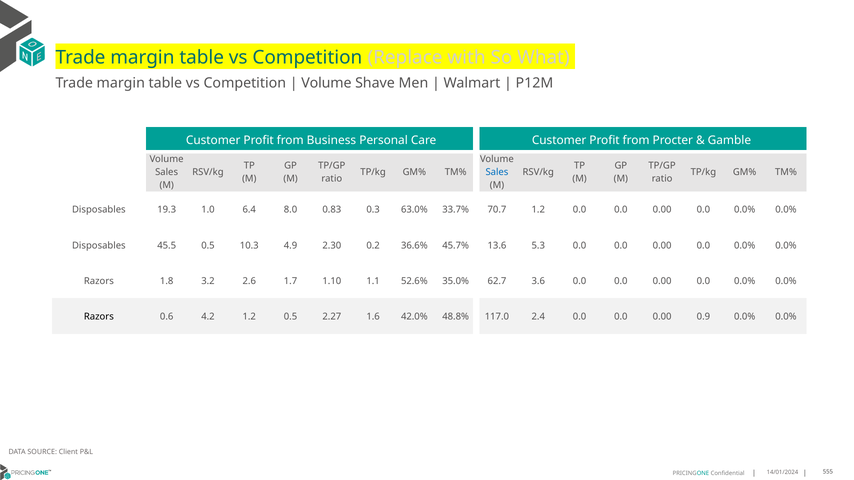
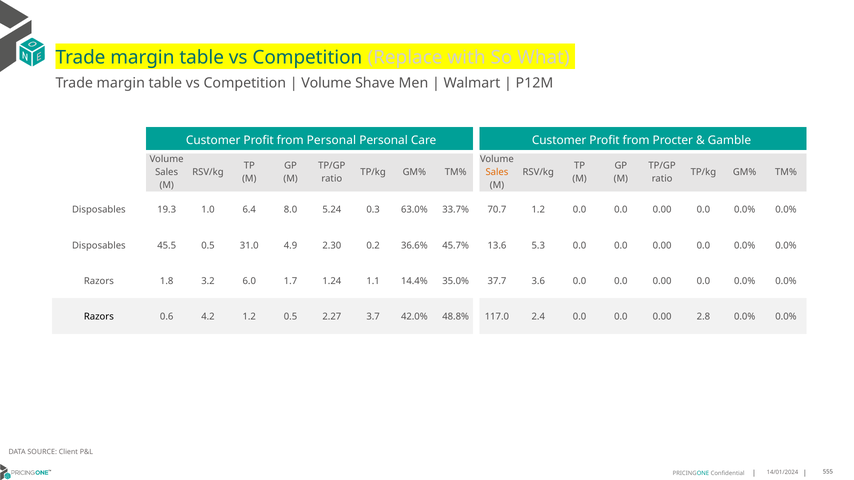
from Business: Business -> Personal
Sales at (497, 172) colour: blue -> orange
0.83: 0.83 -> 5.24
10.3: 10.3 -> 31.0
2.6: 2.6 -> 6.0
1.10: 1.10 -> 1.24
52.6%: 52.6% -> 14.4%
62.7: 62.7 -> 37.7
1.6: 1.6 -> 3.7
0.9: 0.9 -> 2.8
